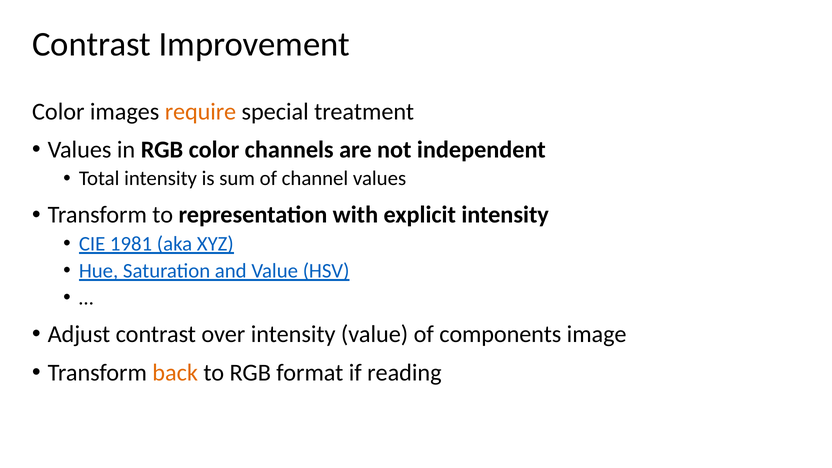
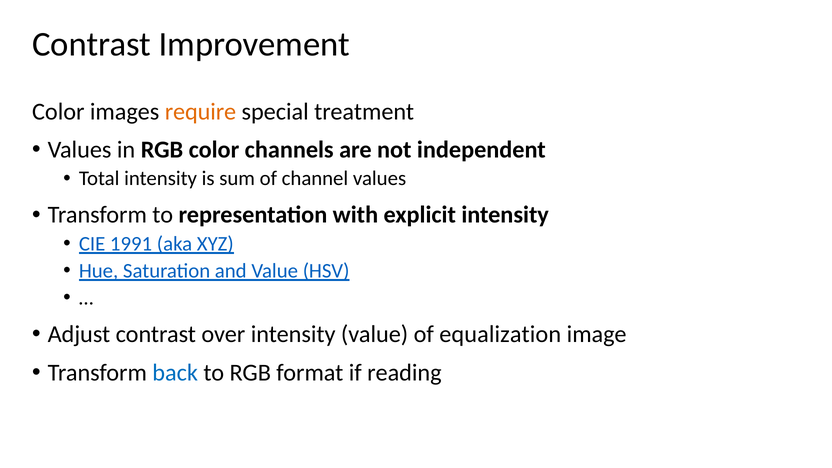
1981: 1981 -> 1991
components: components -> equalization
back colour: orange -> blue
